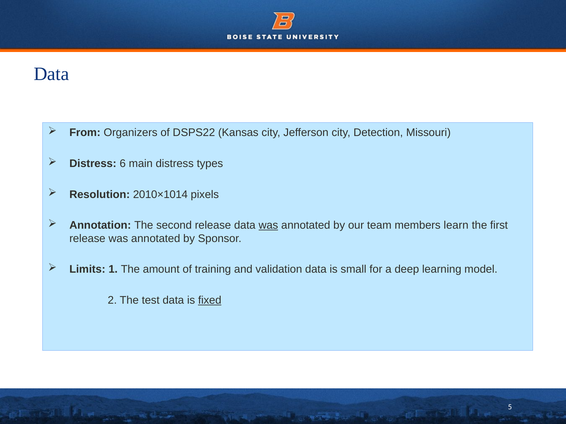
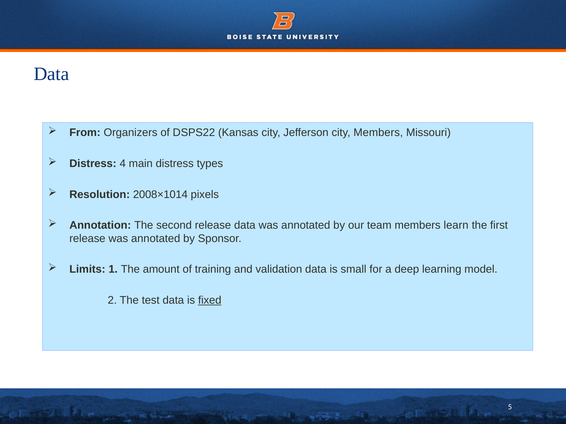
city Detection: Detection -> Members
6: 6 -> 4
2010×1014: 2010×1014 -> 2008×1014
was at (268, 226) underline: present -> none
